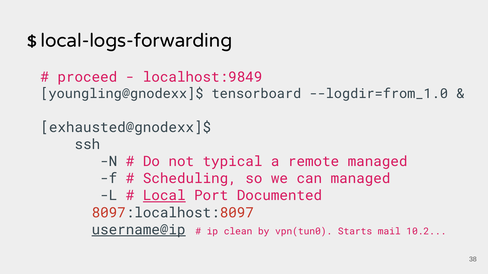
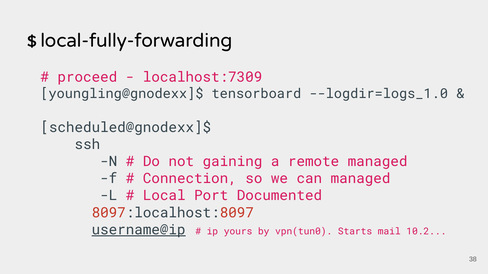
local-logs-forwarding: local-logs-forwarding -> local-fully-forwarding
localhost:9849: localhost:9849 -> localhost:7309
--logdir=from_1.0: --logdir=from_1.0 -> --logdir=logs_1.0
exhausted@gnodexx]$: exhausted@gnodexx]$ -> scheduled@gnodexx]$
typical: typical -> gaining
Scheduling: Scheduling -> Connection
Local underline: present -> none
clean: clean -> yours
